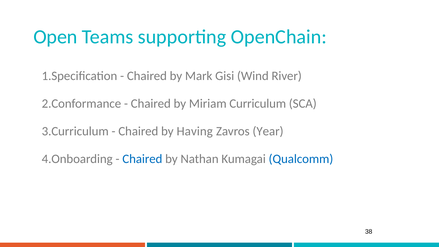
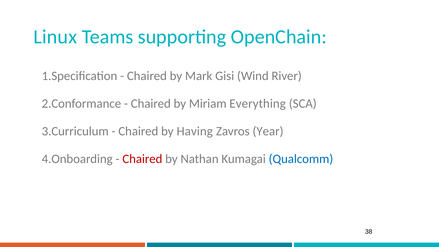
Open: Open -> Linux
Curriculum: Curriculum -> Everything
Chaired at (142, 159) colour: blue -> red
